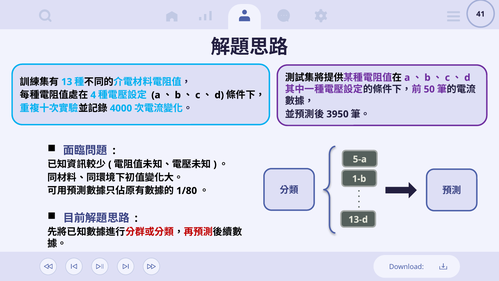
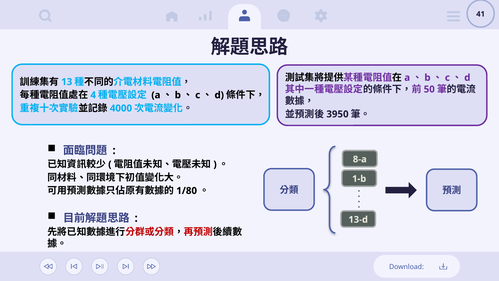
5-a: 5-a -> 8-a
